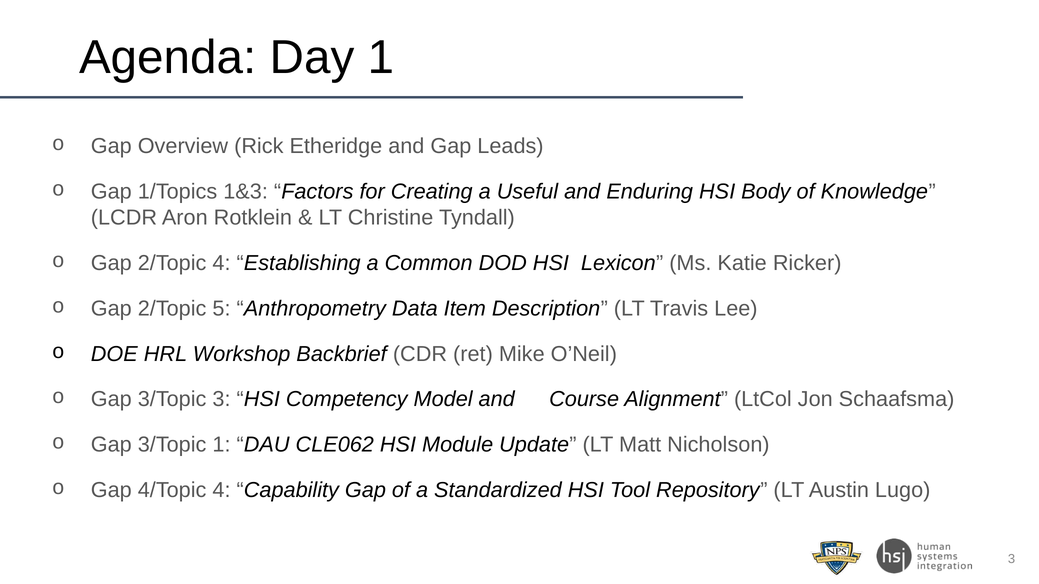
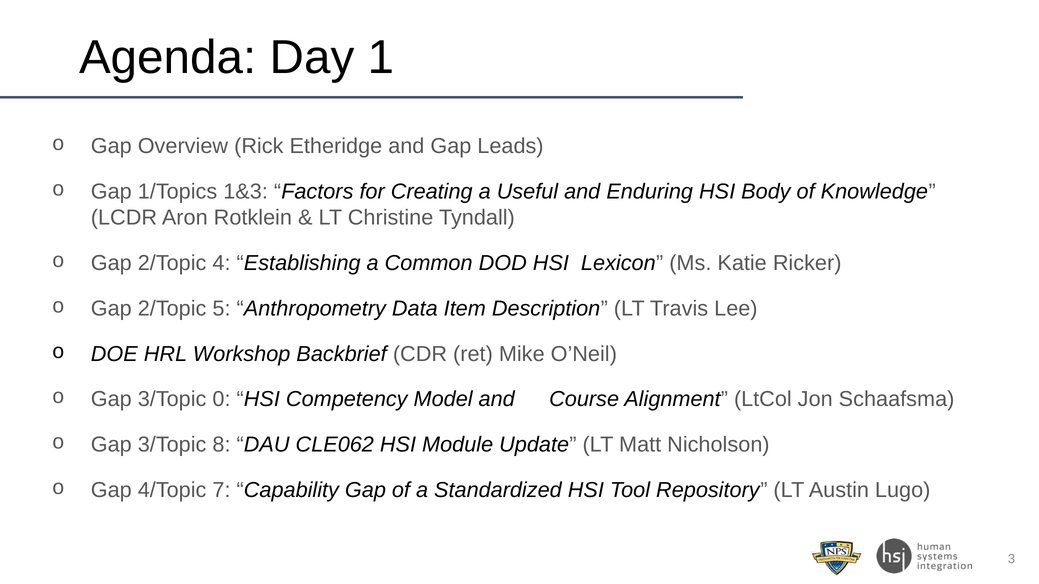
3/Topic 3: 3 -> 0
3/Topic 1: 1 -> 8
4/Topic 4: 4 -> 7
